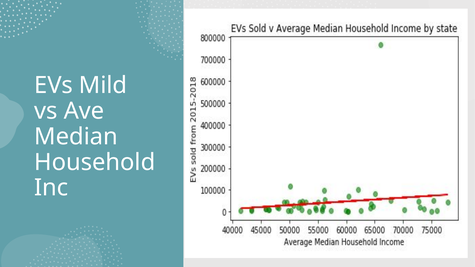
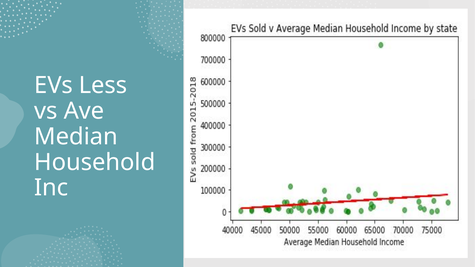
Mild: Mild -> Less
